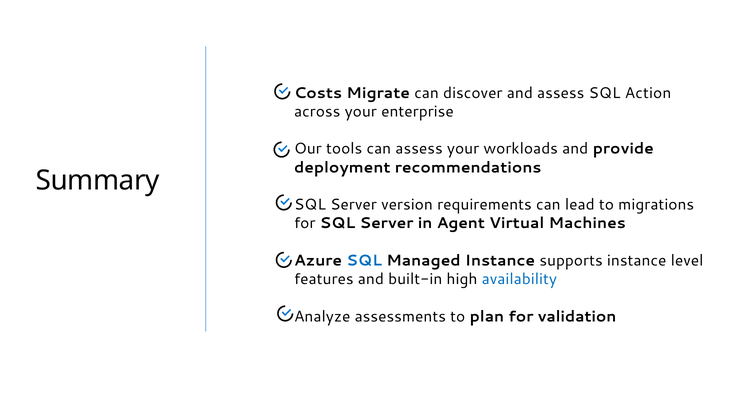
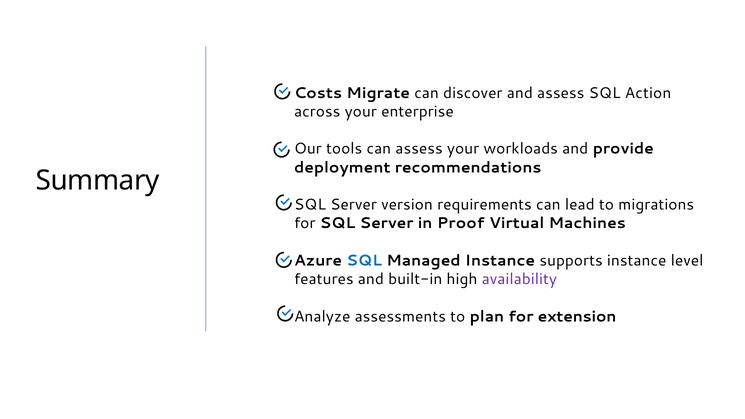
Agent: Agent -> Proof
availability colour: blue -> purple
validation: validation -> extension
